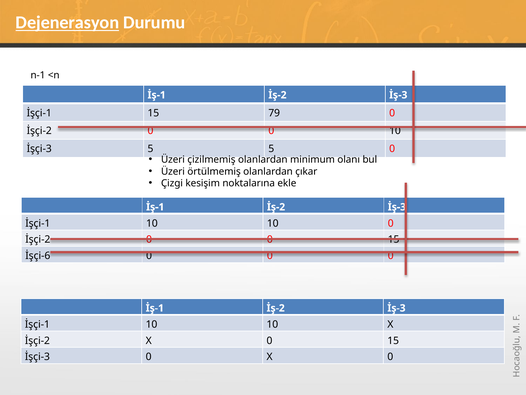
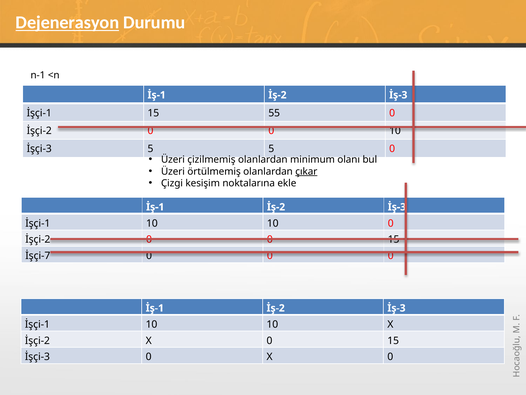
79: 79 -> 55
çıkar underline: none -> present
İşçi-6: İşçi-6 -> İşçi-7
